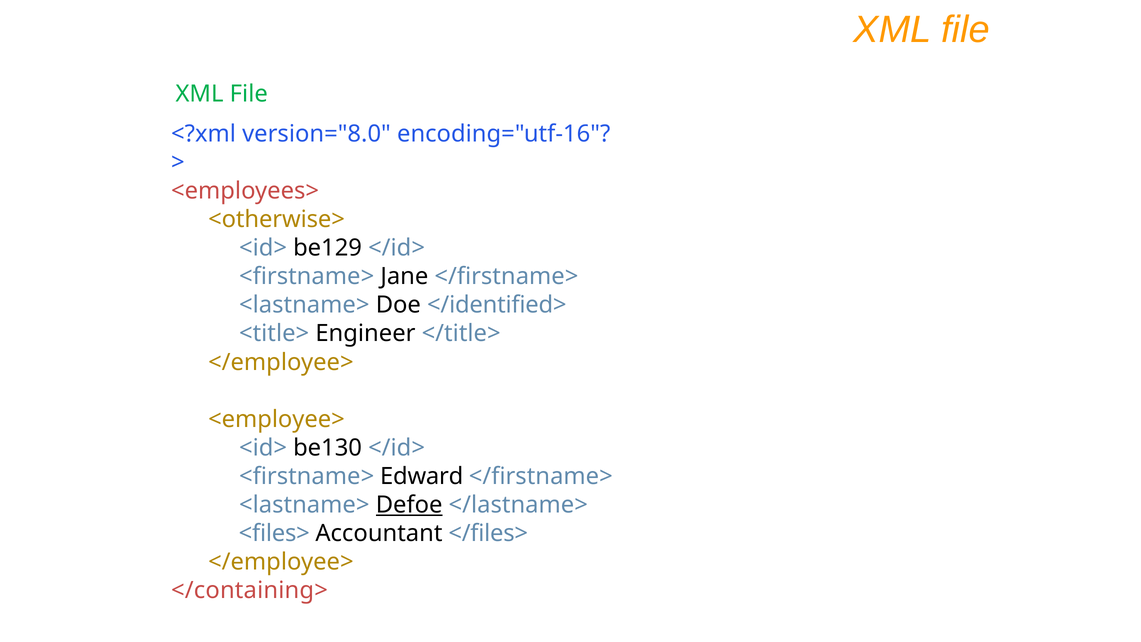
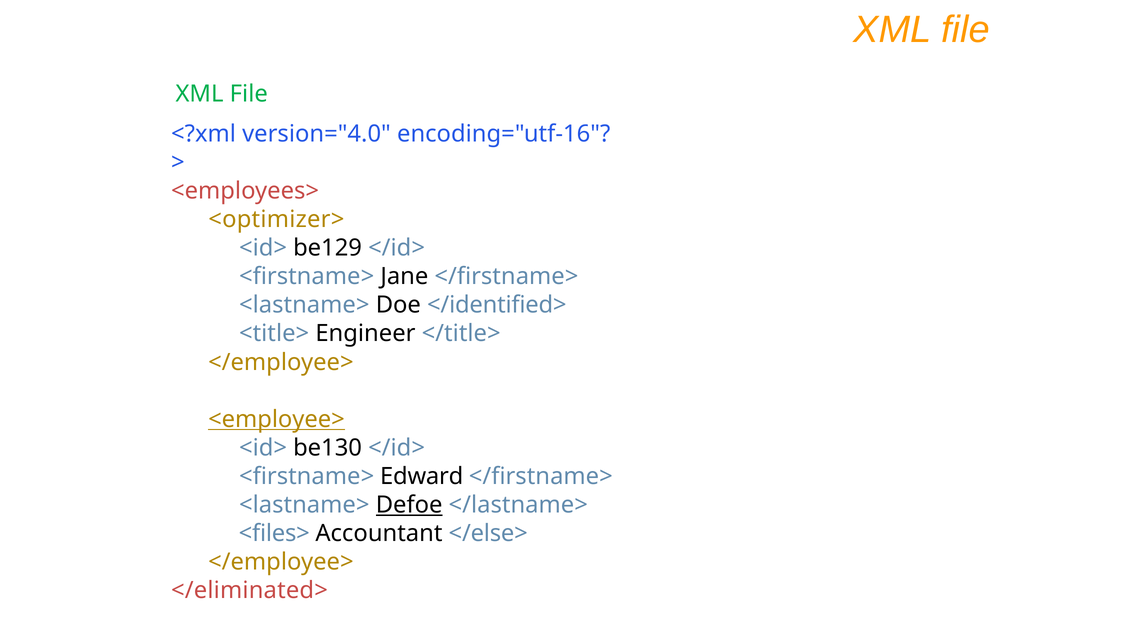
version="8.0: version="8.0 -> version="4.0
<otherwise>: <otherwise> -> <optimizer>
<employee> underline: none -> present
</files>: </files> -> </else>
</containing>: </containing> -> </eliminated>
